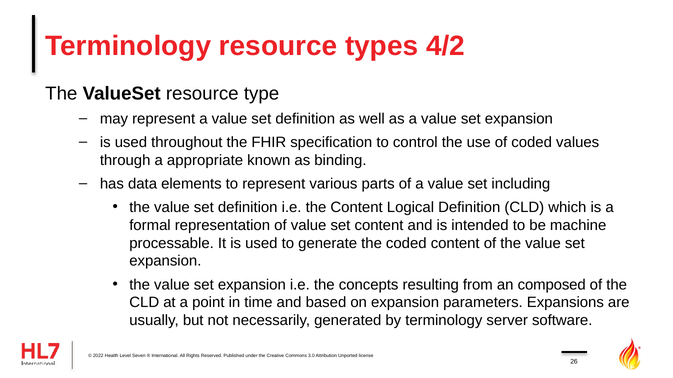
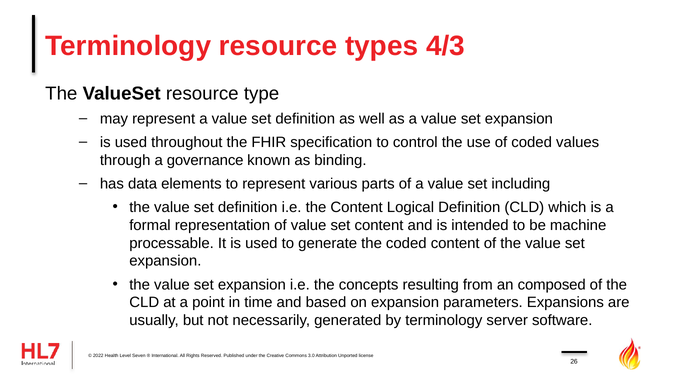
4/2: 4/2 -> 4/3
appropriate: appropriate -> governance
